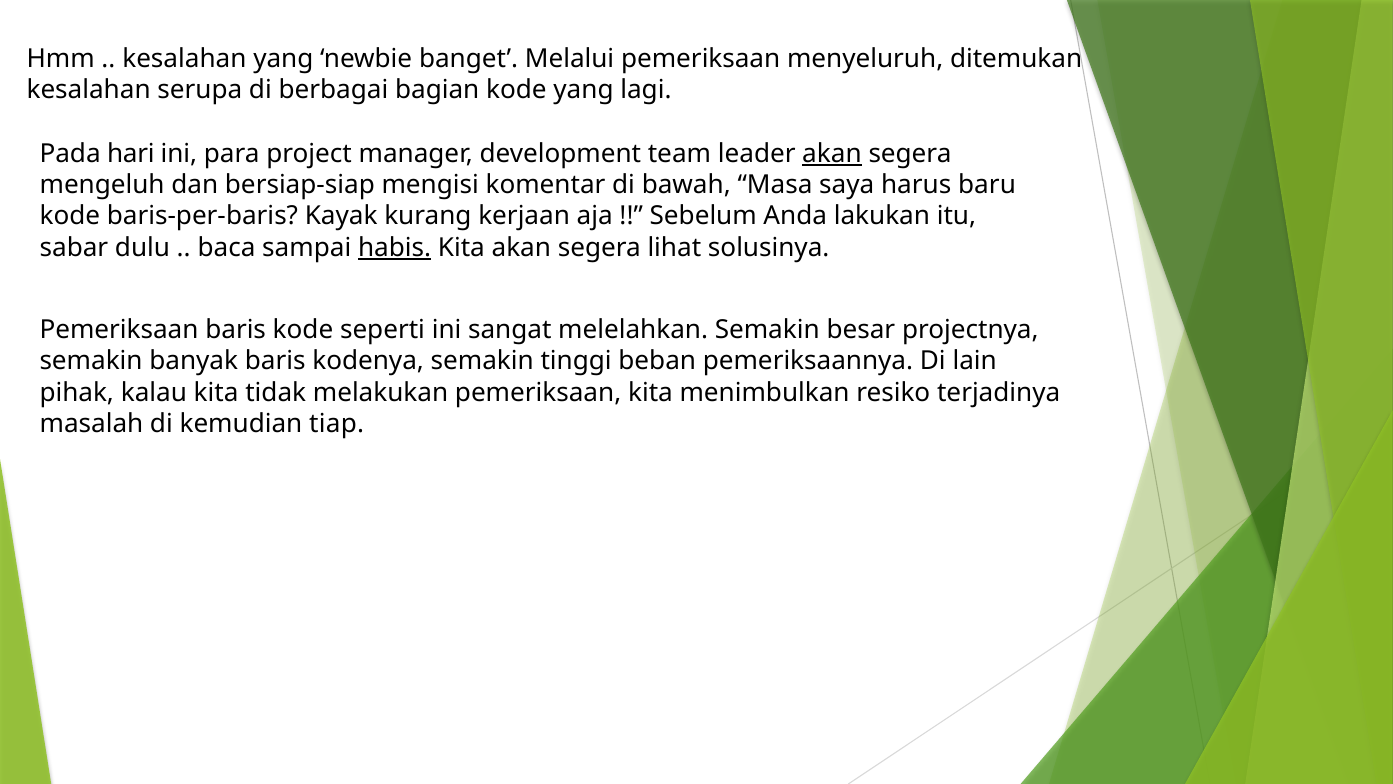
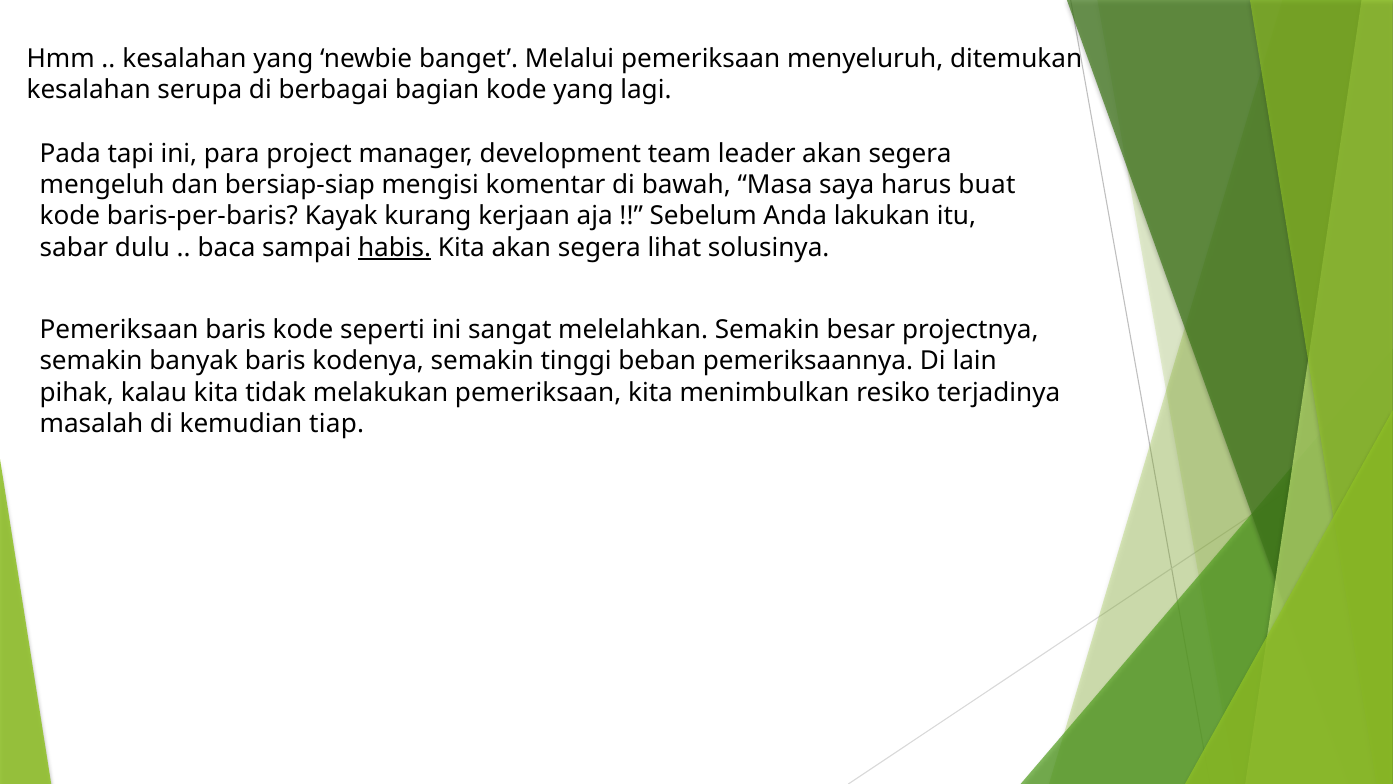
hari: hari -> tapi
akan at (832, 154) underline: present -> none
baru: baru -> buat
